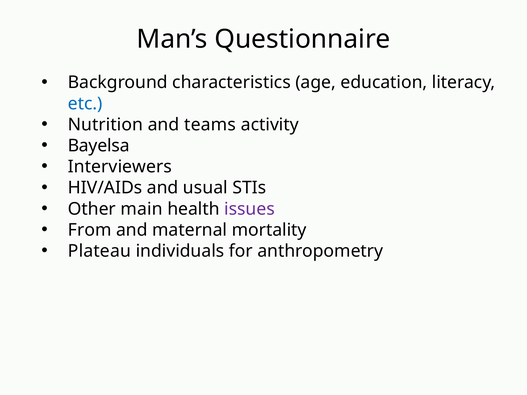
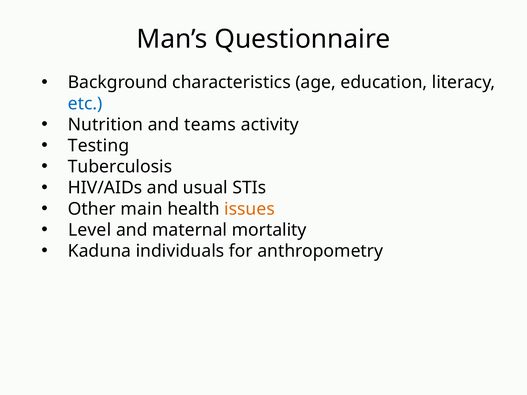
Bayelsa: Bayelsa -> Testing
Interviewers: Interviewers -> Tuberculosis
issues colour: purple -> orange
From: From -> Level
Plateau: Plateau -> Kaduna
